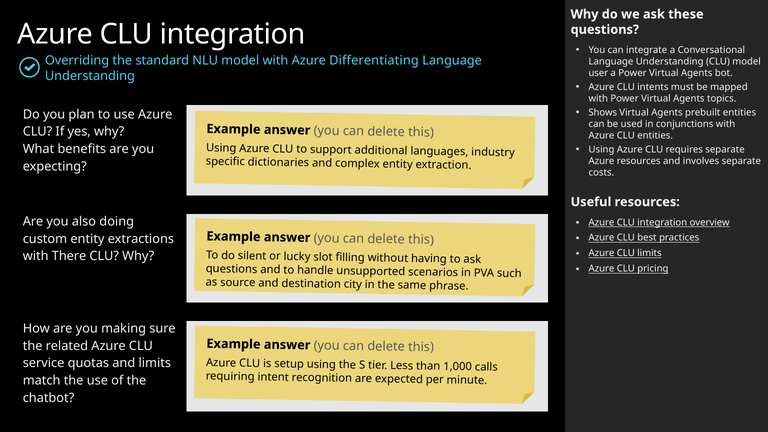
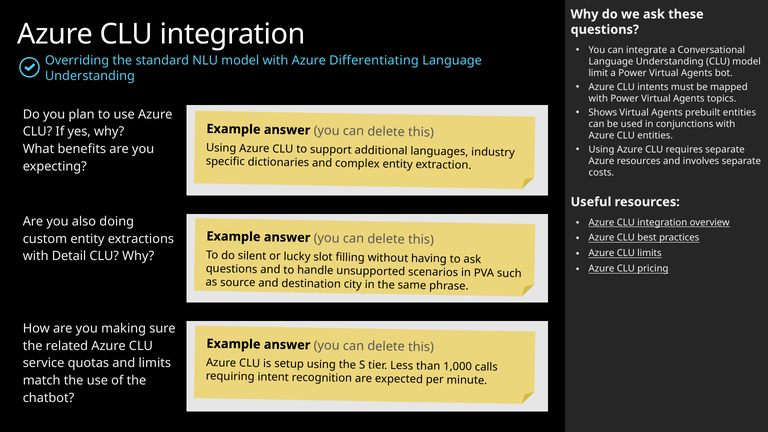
user: user -> limit
There: There -> Detail
